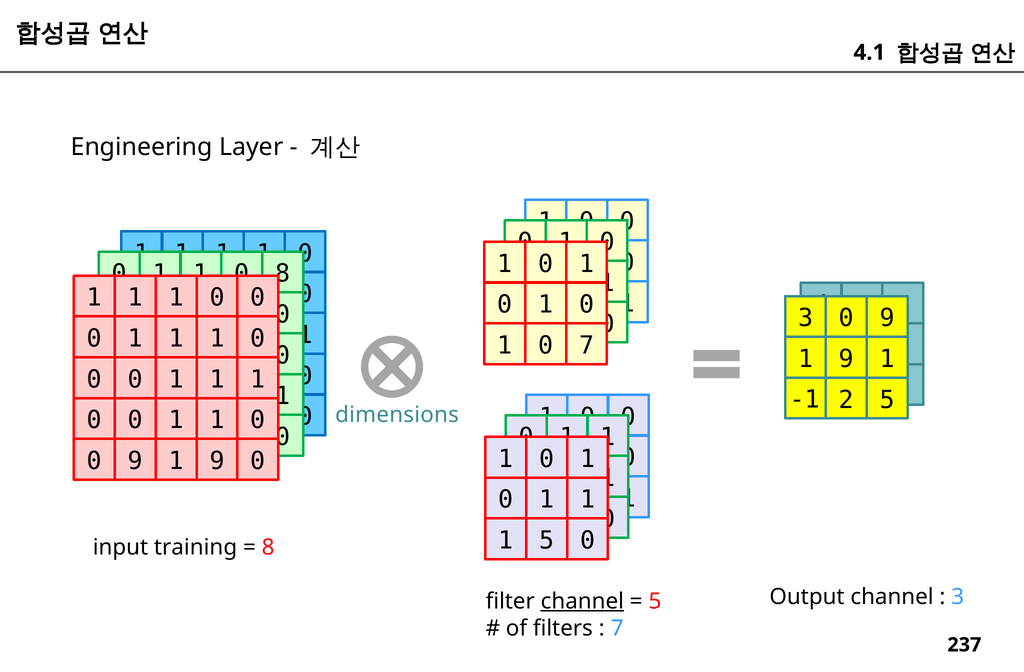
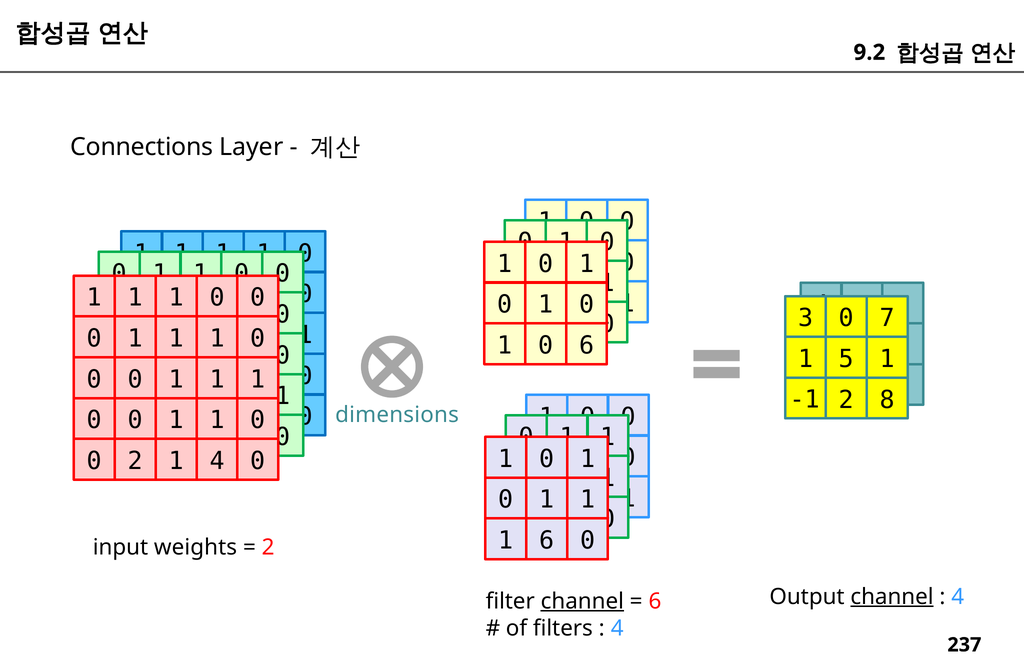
4.1: 4.1 -> 9.2
Engineering: Engineering -> Connections
8 at (283, 274): 8 -> 0
3 0 9: 9 -> 7
0 7: 7 -> 6
9 at (846, 359): 9 -> 5
2 5: 5 -> 8
9 at (135, 461): 9 -> 2
9 at (217, 461): 9 -> 4
1 5: 5 -> 6
training: training -> weights
8 at (268, 548): 8 -> 2
channel at (892, 597) underline: none -> present
3 at (958, 597): 3 -> 4
5 at (655, 602): 5 -> 6
7 at (617, 629): 7 -> 4
